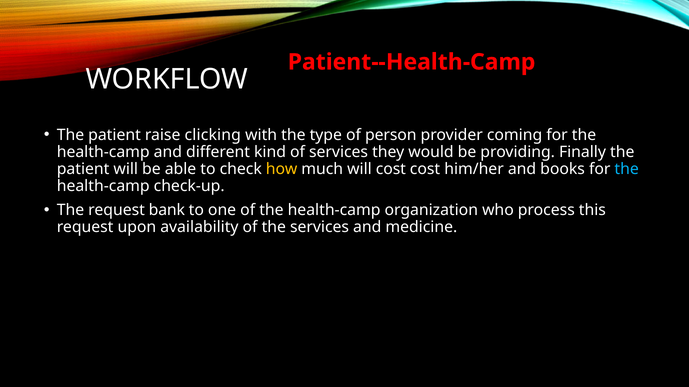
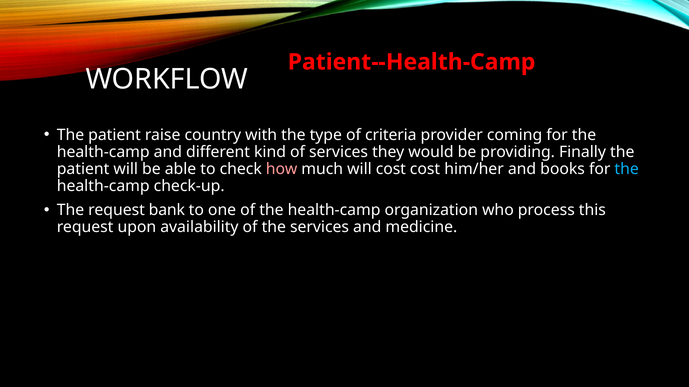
clicking: clicking -> country
person: person -> criteria
how colour: yellow -> pink
